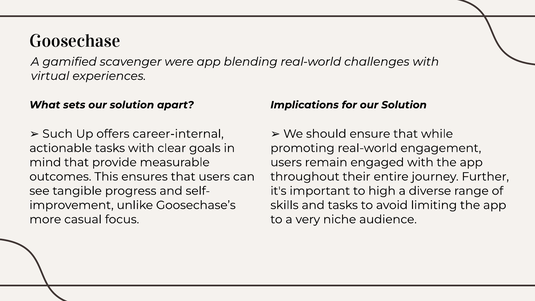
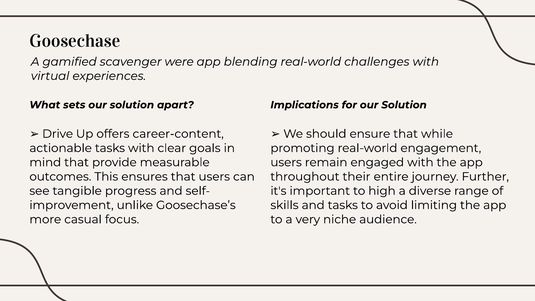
Such: Such -> Drive
career-internal: career-internal -> career-content
